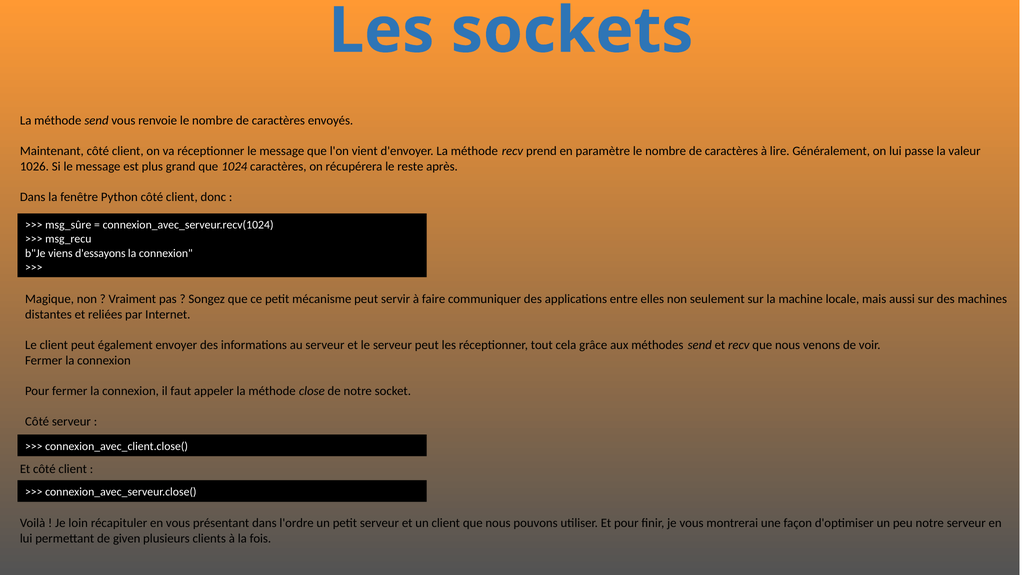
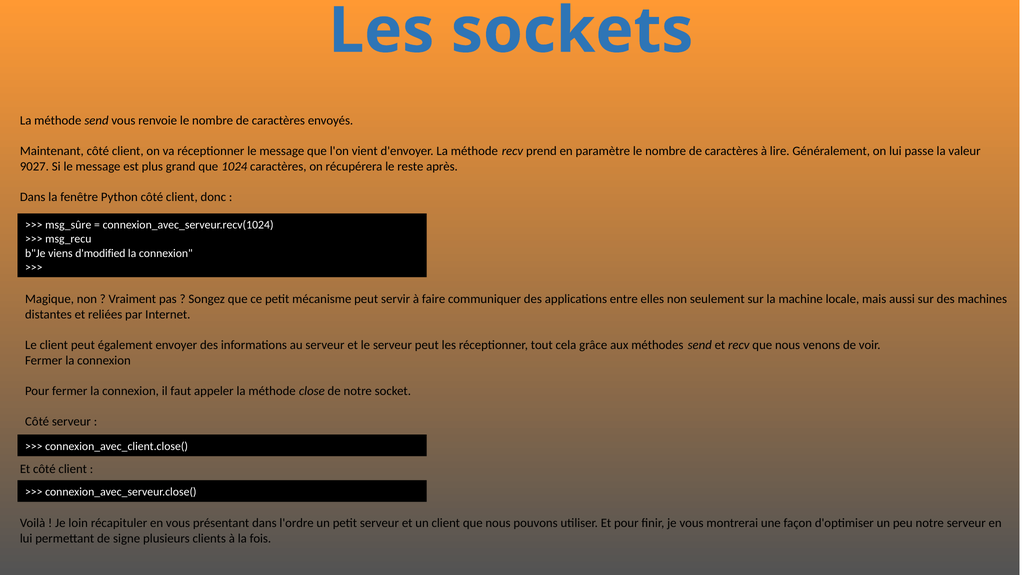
1026: 1026 -> 9027
d'essayons: d'essayons -> d'modified
given: given -> signe
